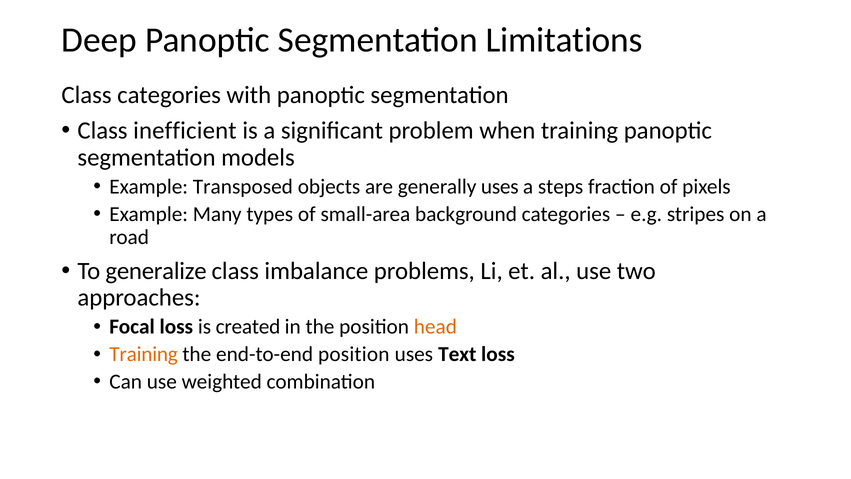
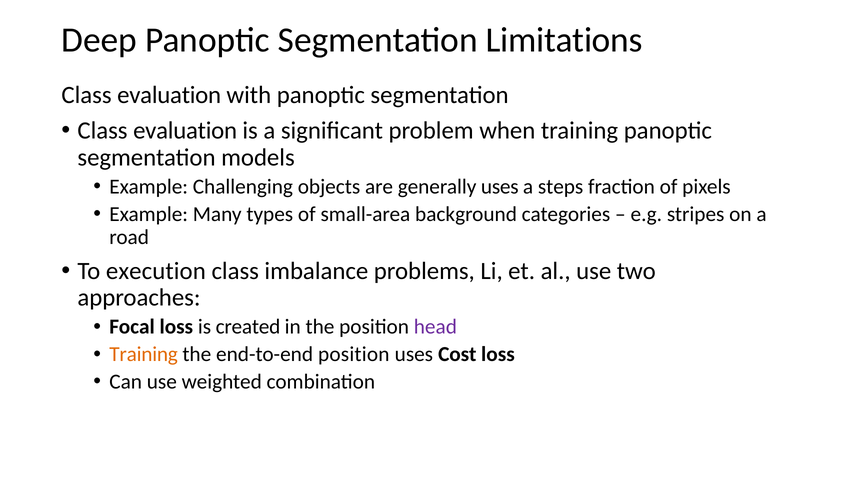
categories at (169, 95): categories -> evaluation
inefficient at (185, 131): inefficient -> evaluation
Transposed: Transposed -> Challenging
generalize: generalize -> execution
head colour: orange -> purple
Text: Text -> Cost
